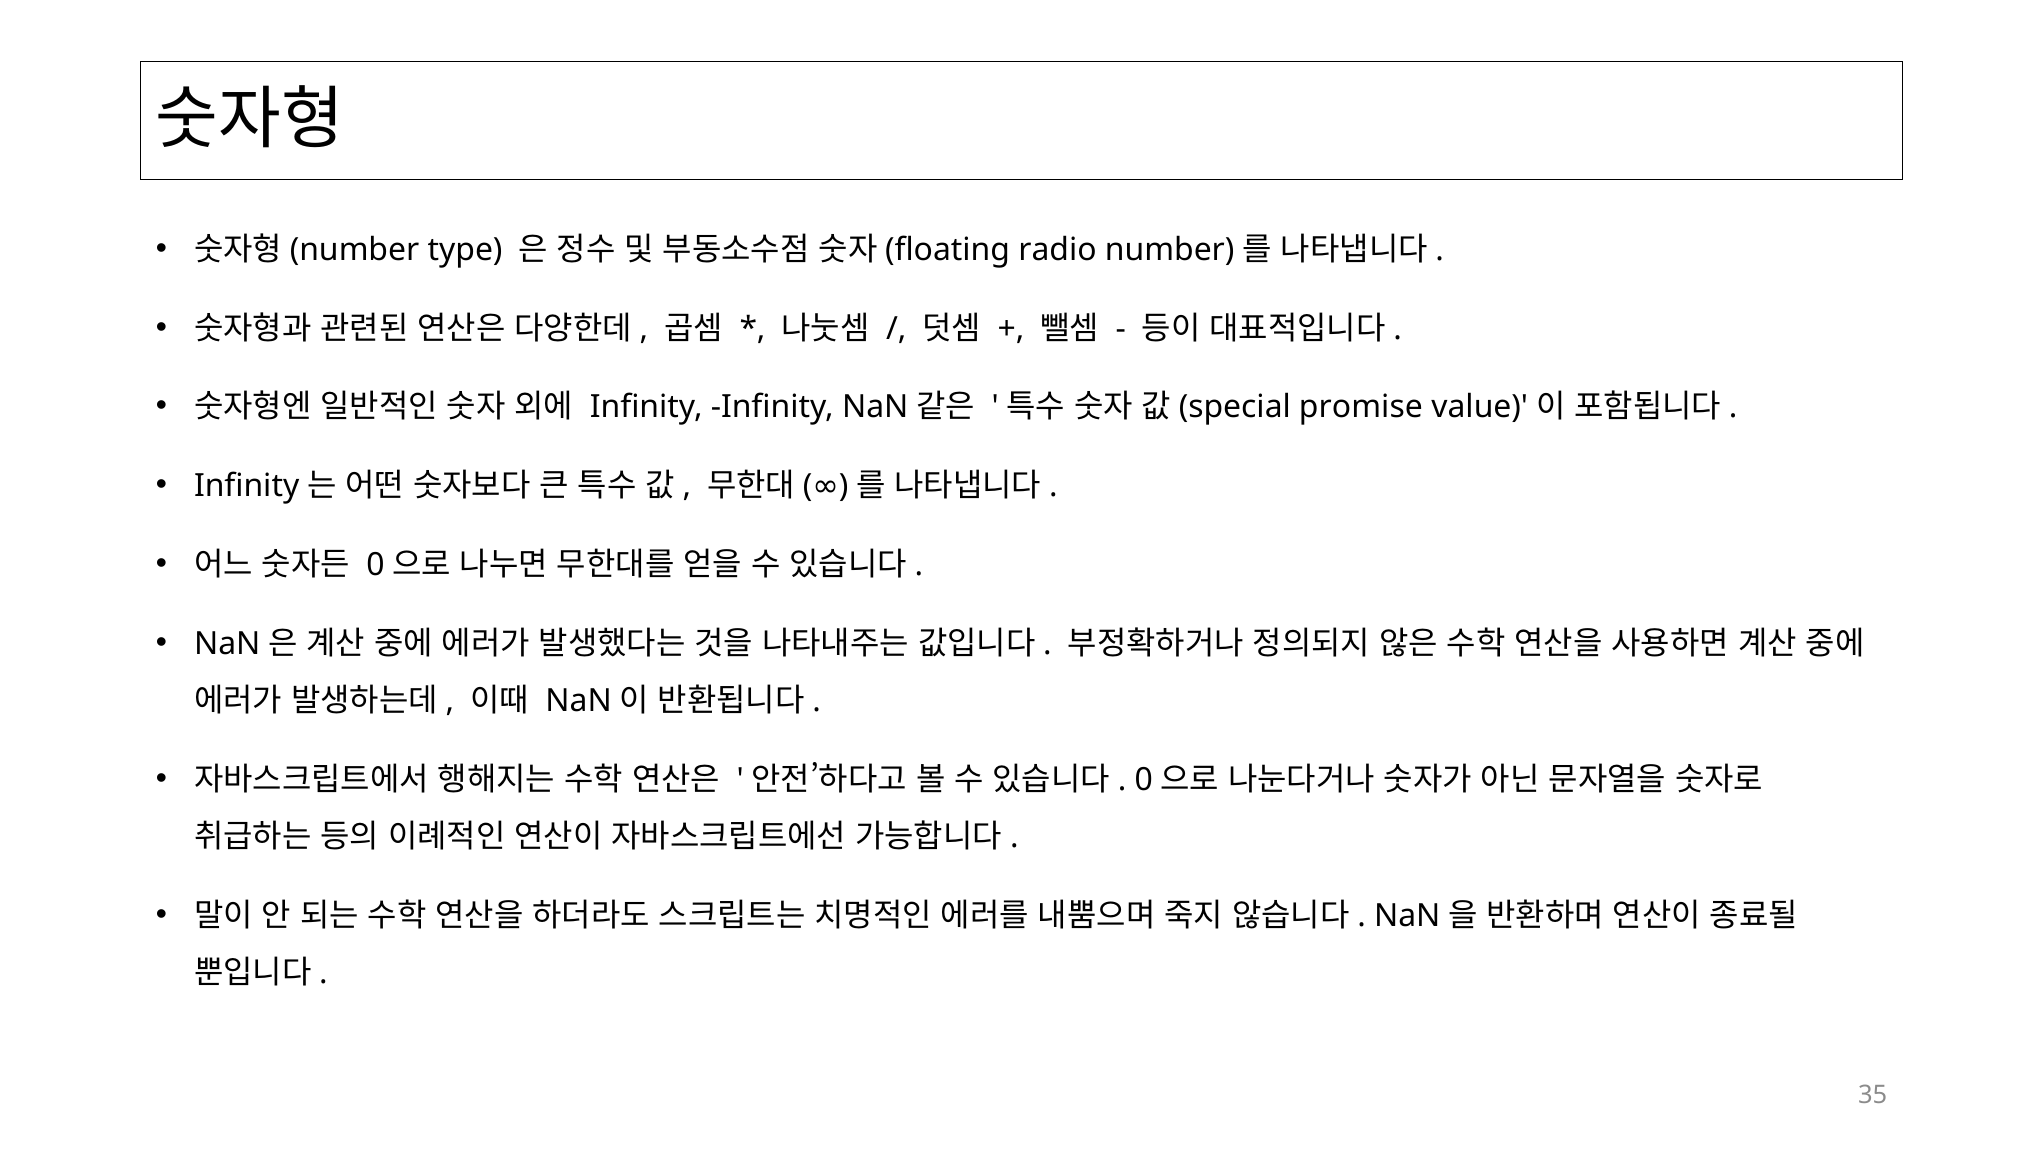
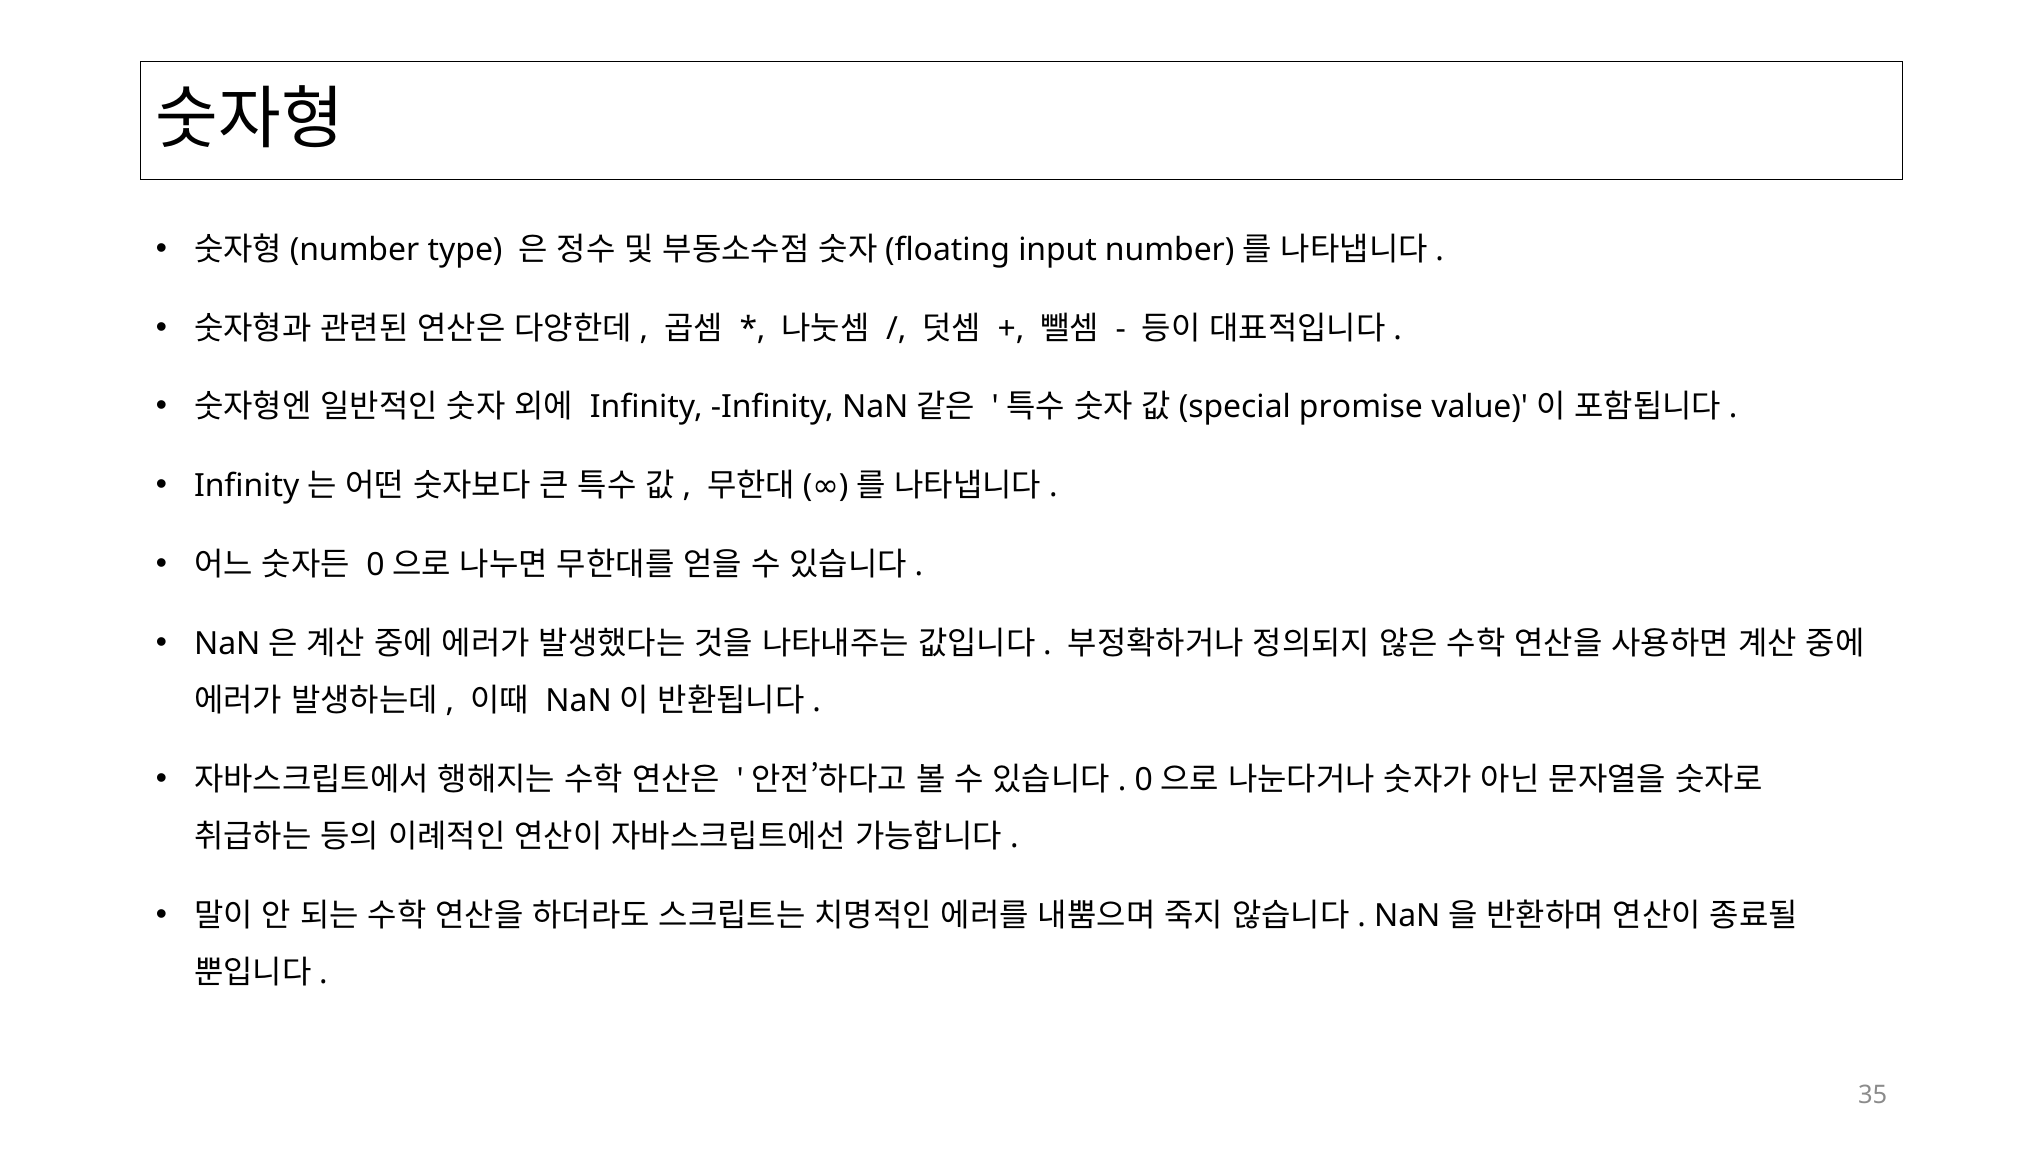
radio: radio -> input
